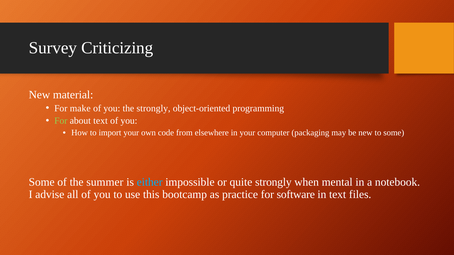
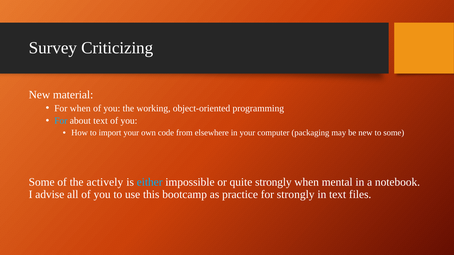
For make: make -> when
the strongly: strongly -> working
For at (61, 121) colour: light green -> light blue
summer: summer -> actively
for software: software -> strongly
